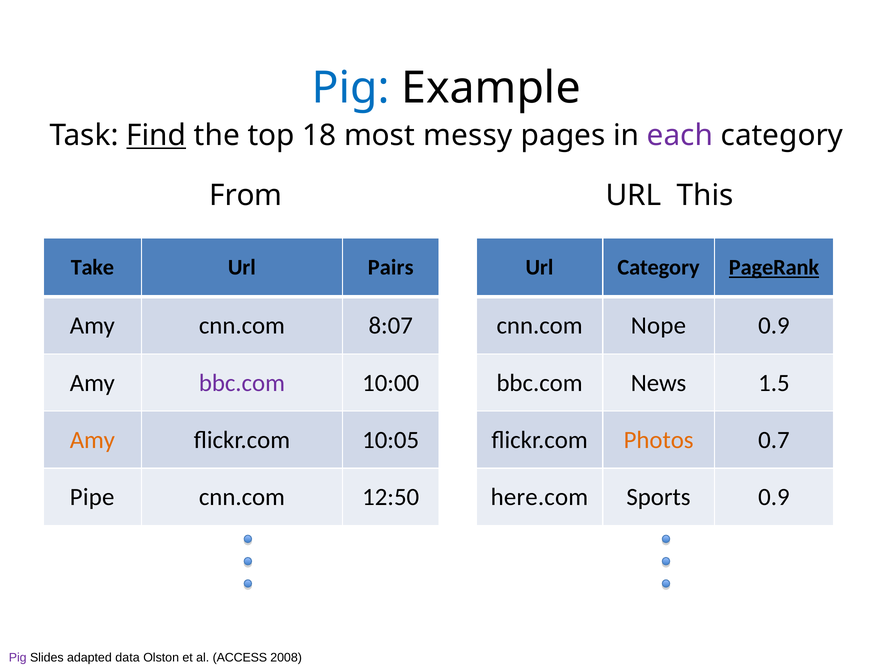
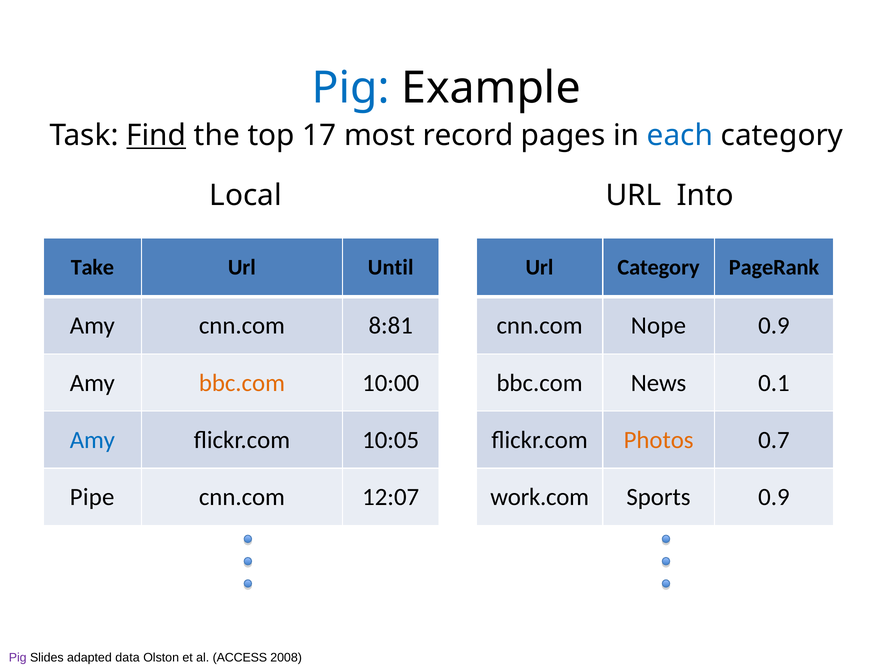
18: 18 -> 17
messy: messy -> record
each colour: purple -> blue
From: From -> Local
This: This -> Into
Pairs: Pairs -> Until
PageRank underline: present -> none
8:07: 8:07 -> 8:81
bbc.com at (242, 383) colour: purple -> orange
1.5: 1.5 -> 0.1
Amy at (92, 440) colour: orange -> blue
12:50: 12:50 -> 12:07
here.com: here.com -> work.com
